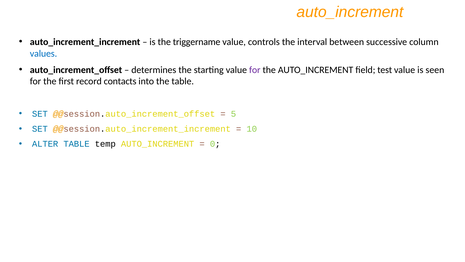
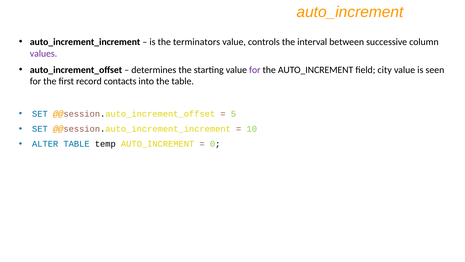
triggername: triggername -> terminators
values colour: blue -> purple
test: test -> city
